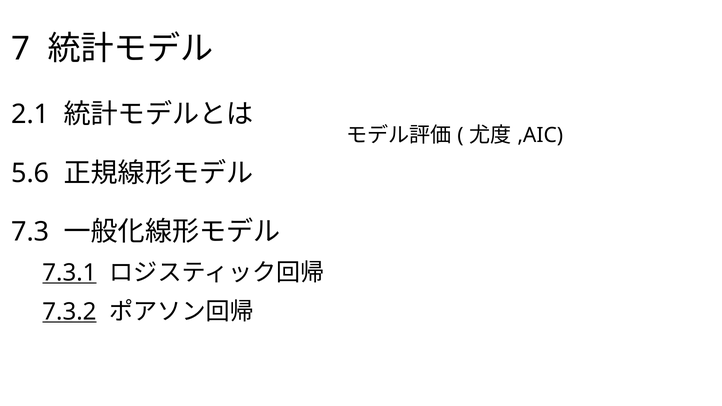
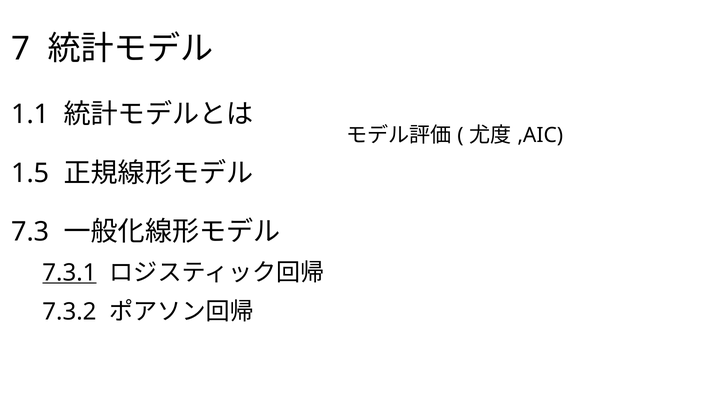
2.1: 2.1 -> 1.1
5.6: 5.6 -> 1.5
7.3.2 underline: present -> none
